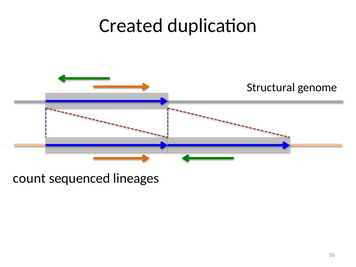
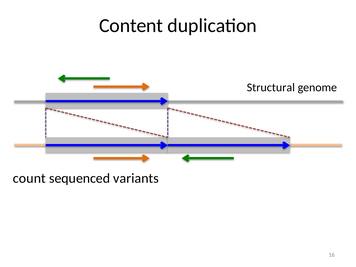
Created: Created -> Content
lineages: lineages -> variants
